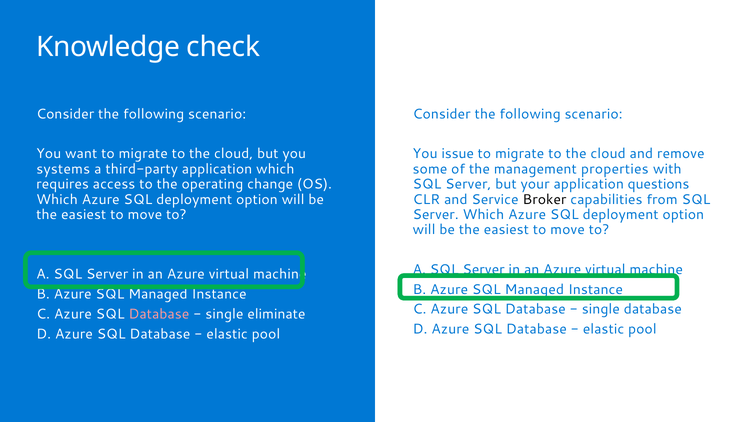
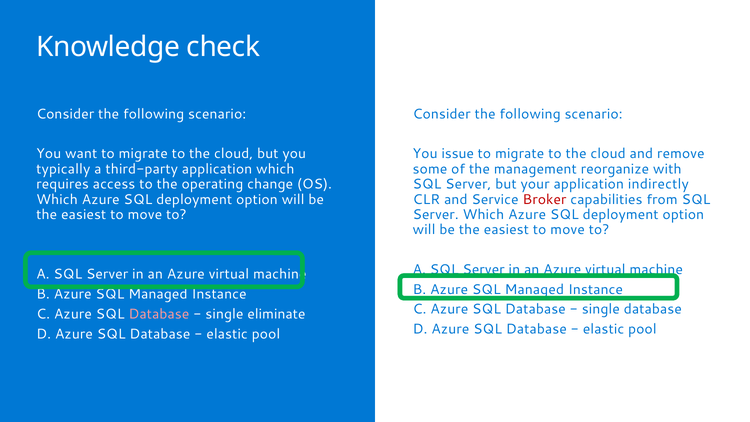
properties: properties -> reorganize
systems: systems -> typically
questions: questions -> indirectly
Broker colour: black -> red
